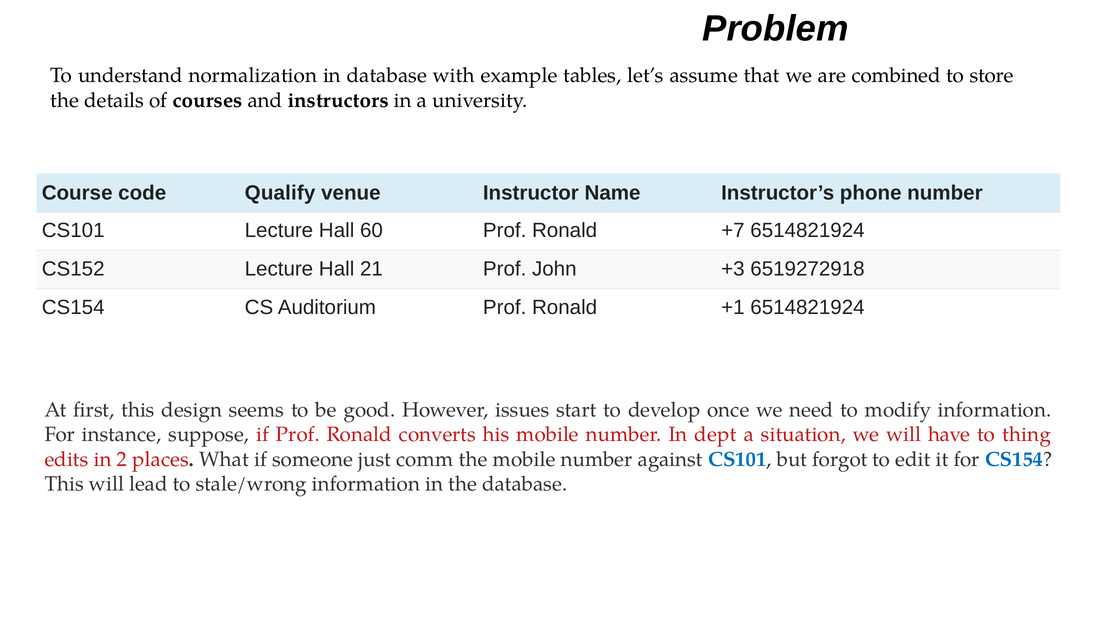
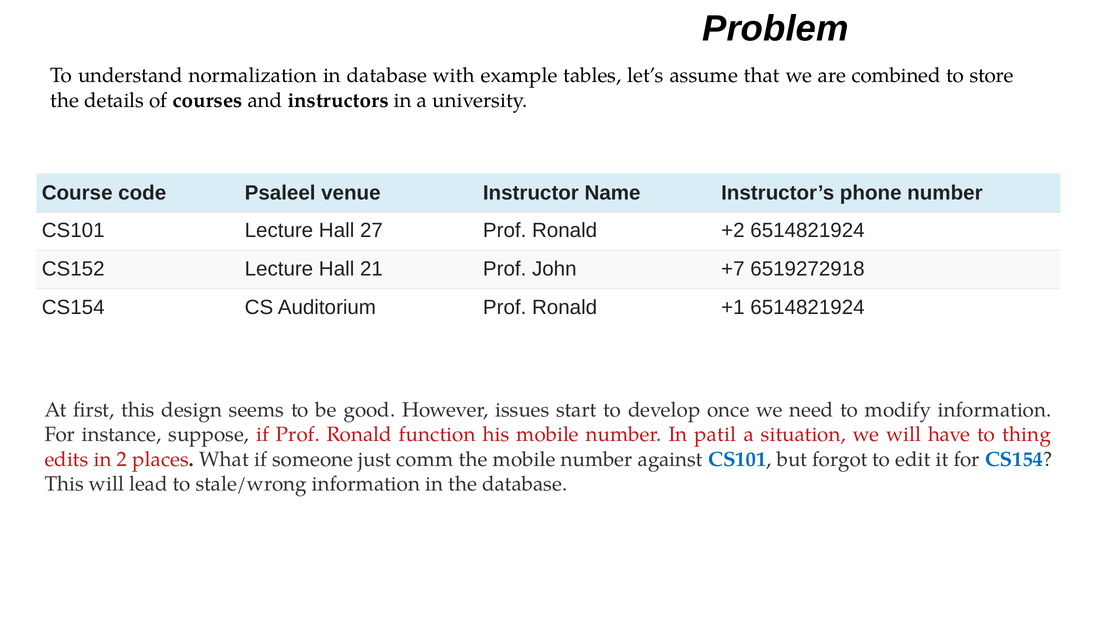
Qualify: Qualify -> Psaleel
60: 60 -> 27
+7: +7 -> +2
+3: +3 -> +7
converts: converts -> function
dept: dept -> patil
